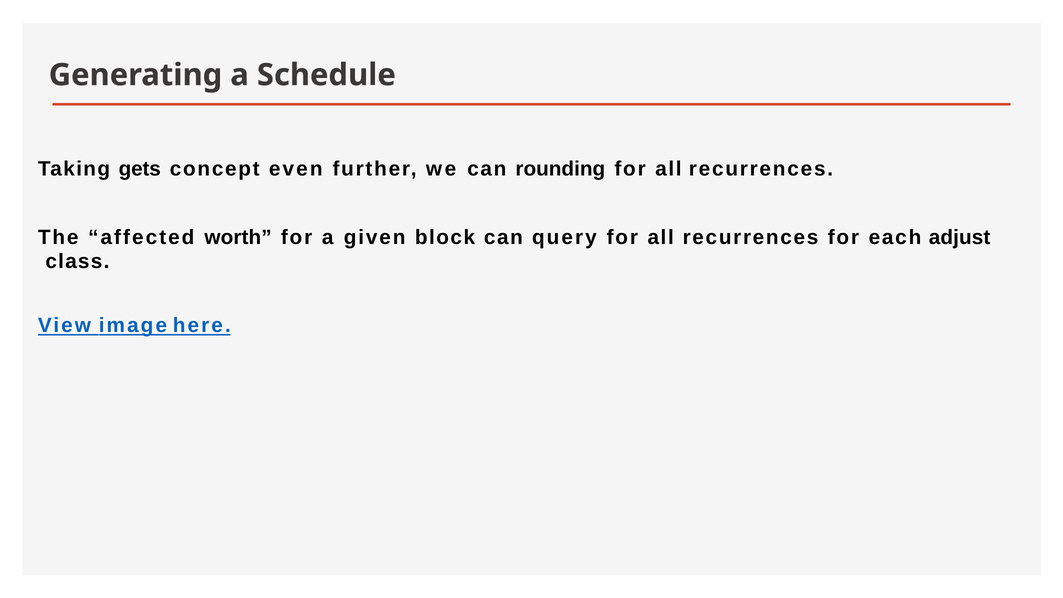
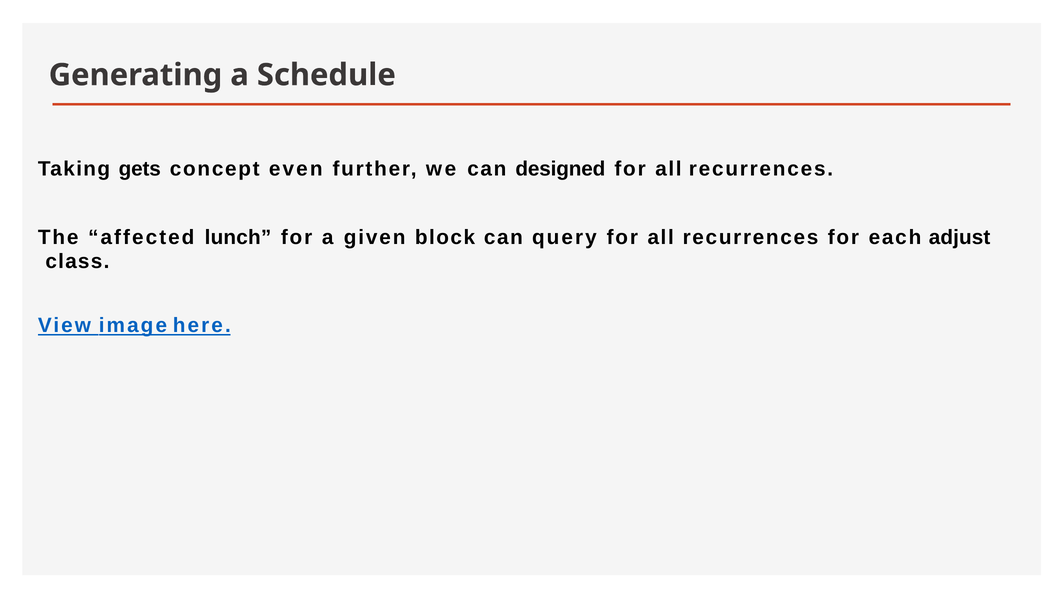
rounding: rounding -> designed
worth: worth -> lunch
